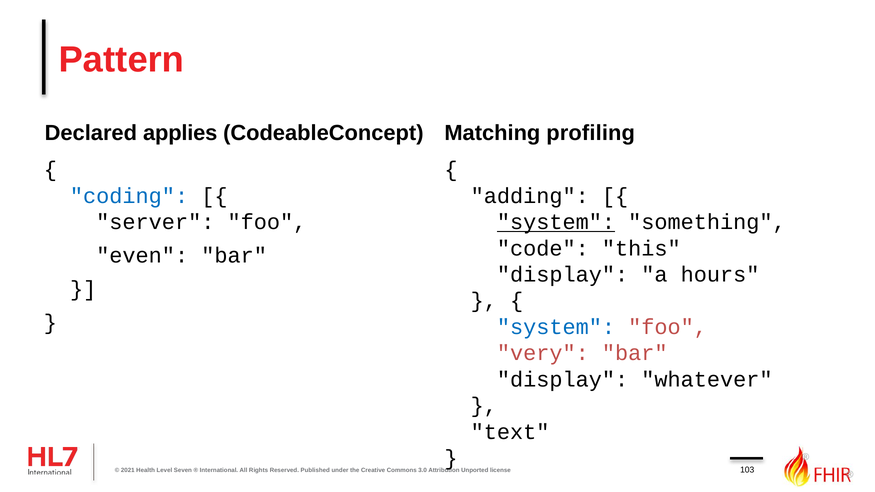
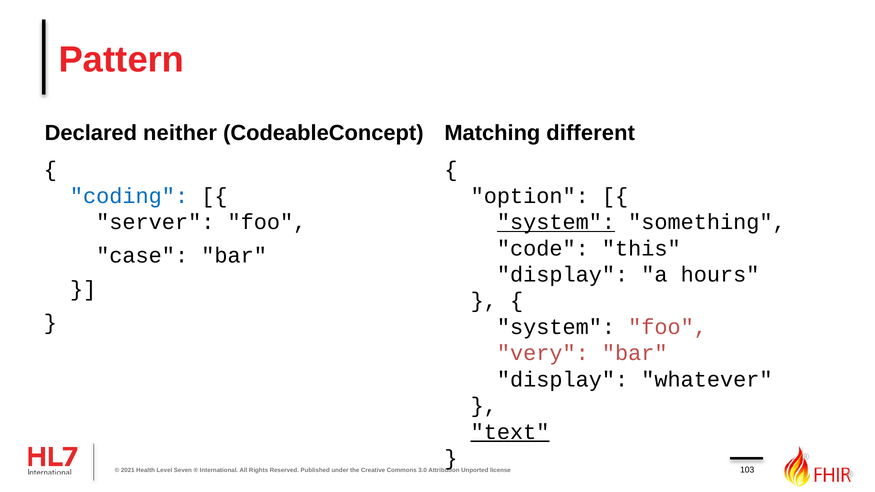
applies: applies -> neither
profiling: profiling -> different
adding: adding -> option
even: even -> case
system at (556, 327) colour: blue -> black
text underline: none -> present
